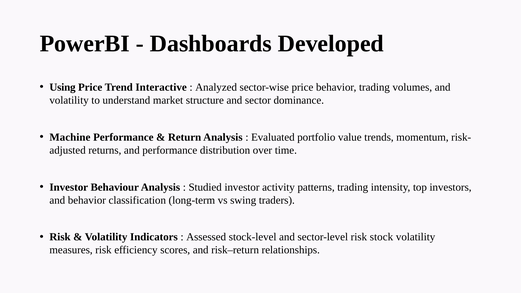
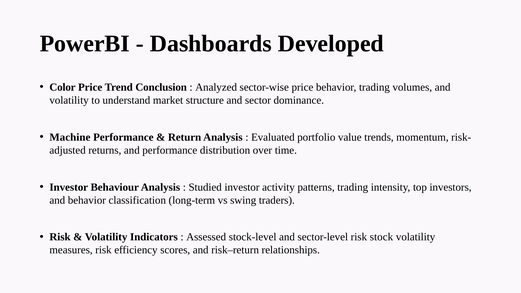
Using: Using -> Color
Interactive: Interactive -> Conclusion
